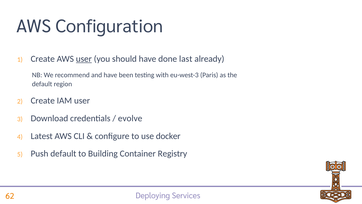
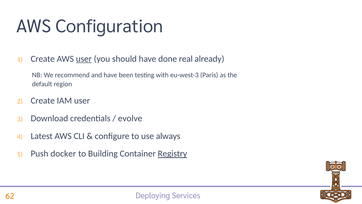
last: last -> real
docker: docker -> always
Push default: default -> docker
Registry underline: none -> present
